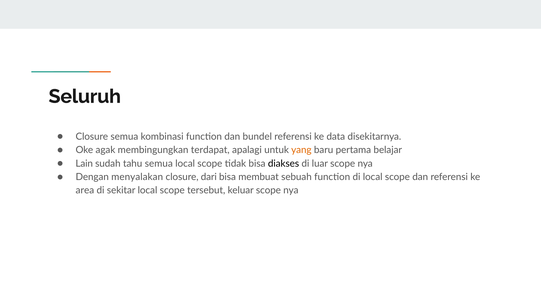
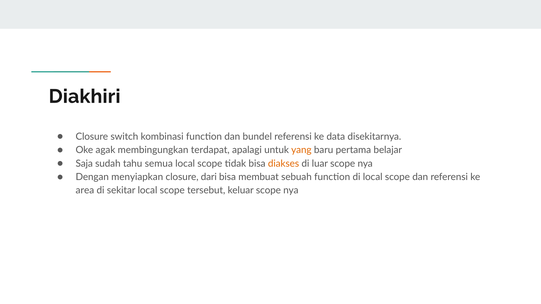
Seluruh: Seluruh -> Diakhiri
Closure semua: semua -> switch
Lain: Lain -> Saja
diakses colour: black -> orange
menyalakan: menyalakan -> menyiapkan
